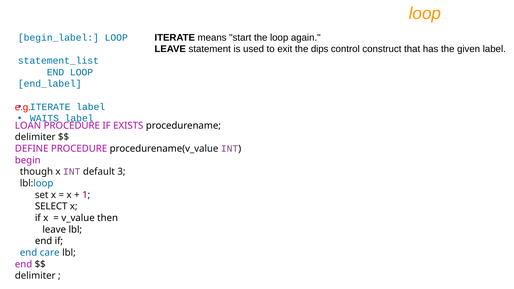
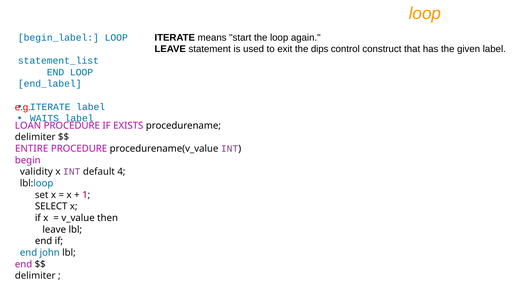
DEFINE: DEFINE -> ENTIRE
though: though -> validity
3: 3 -> 4
care: care -> john
